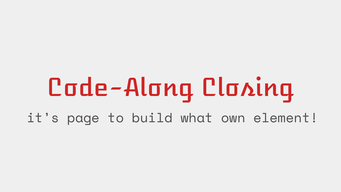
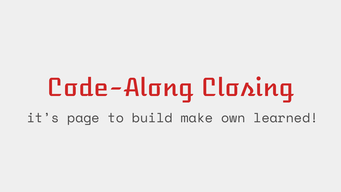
what: what -> make
element: element -> learned
